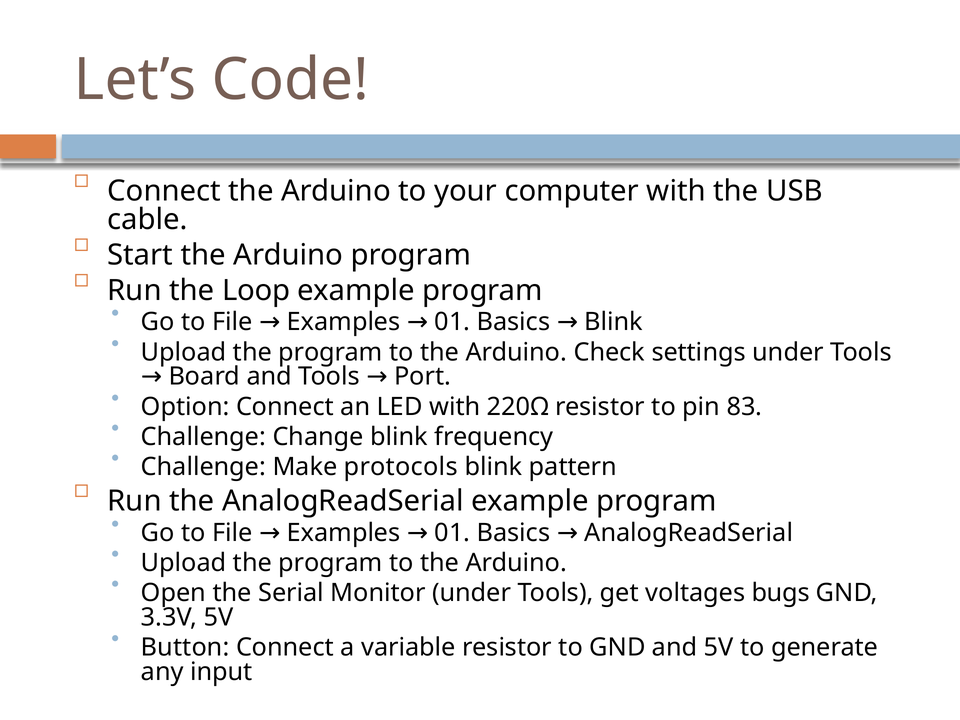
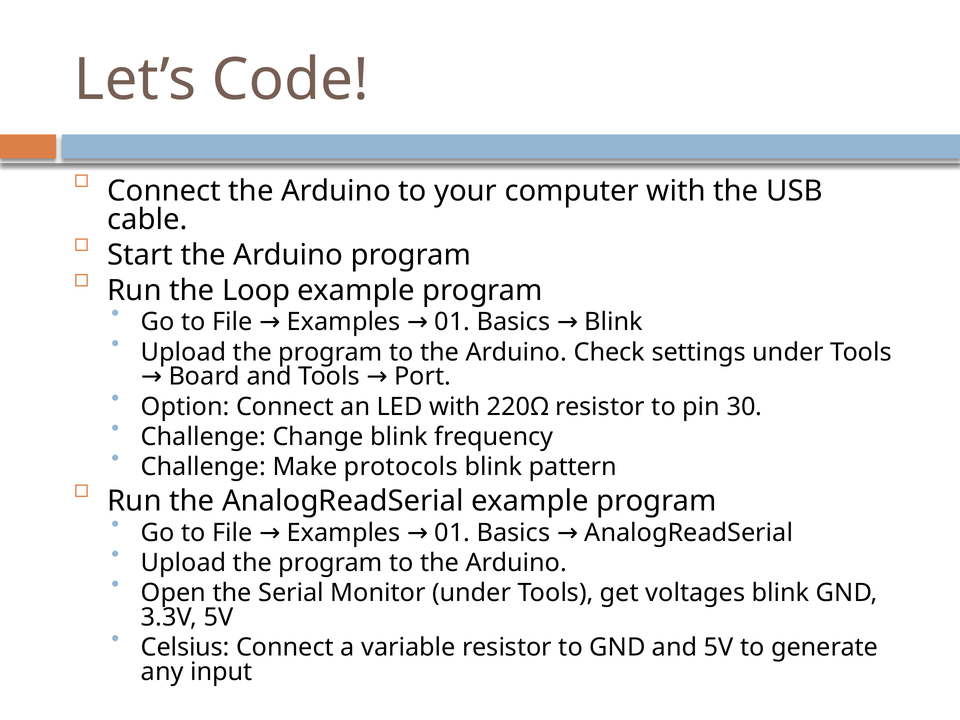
83: 83 -> 30
voltages bugs: bugs -> blink
Button: Button -> Celsius
